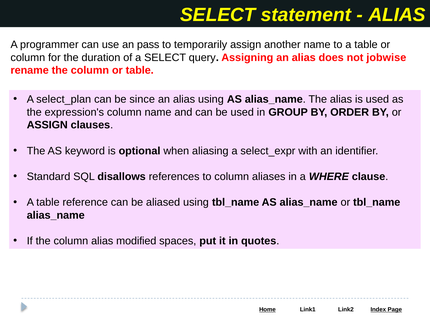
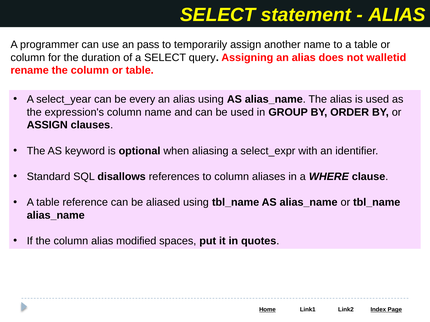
jobwise: jobwise -> walletid
select_plan: select_plan -> select_year
since: since -> every
